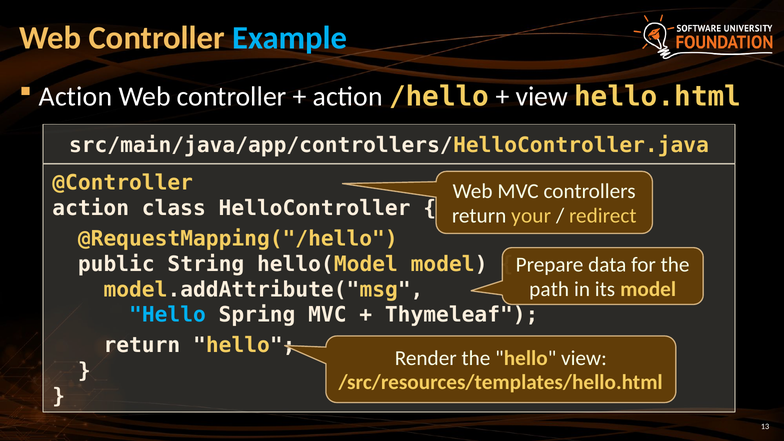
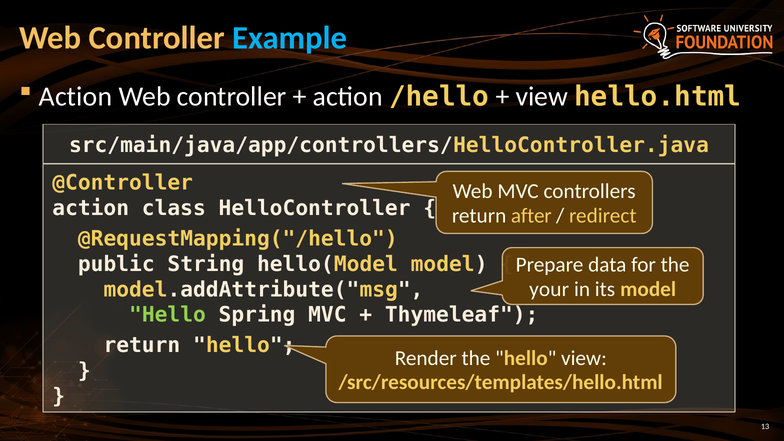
your: your -> after
path: path -> your
Hello at (167, 315) colour: light blue -> light green
